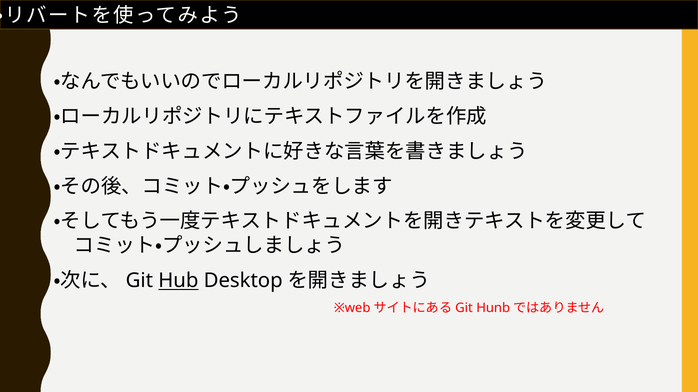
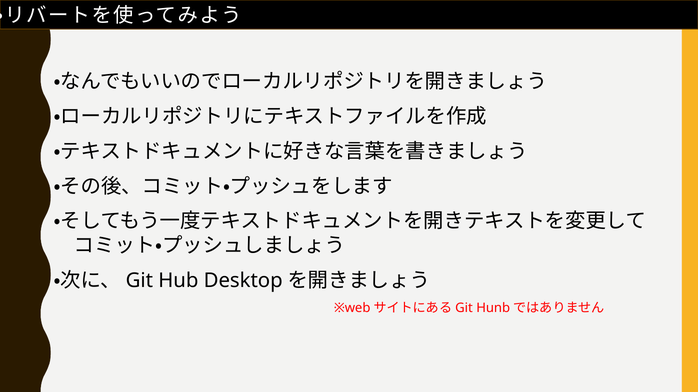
Hub underline: present -> none
